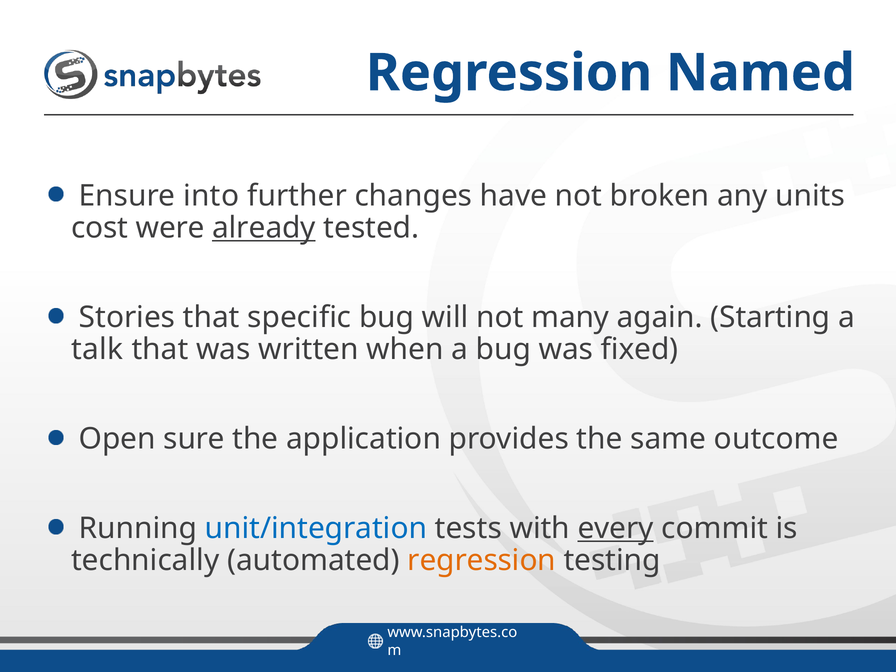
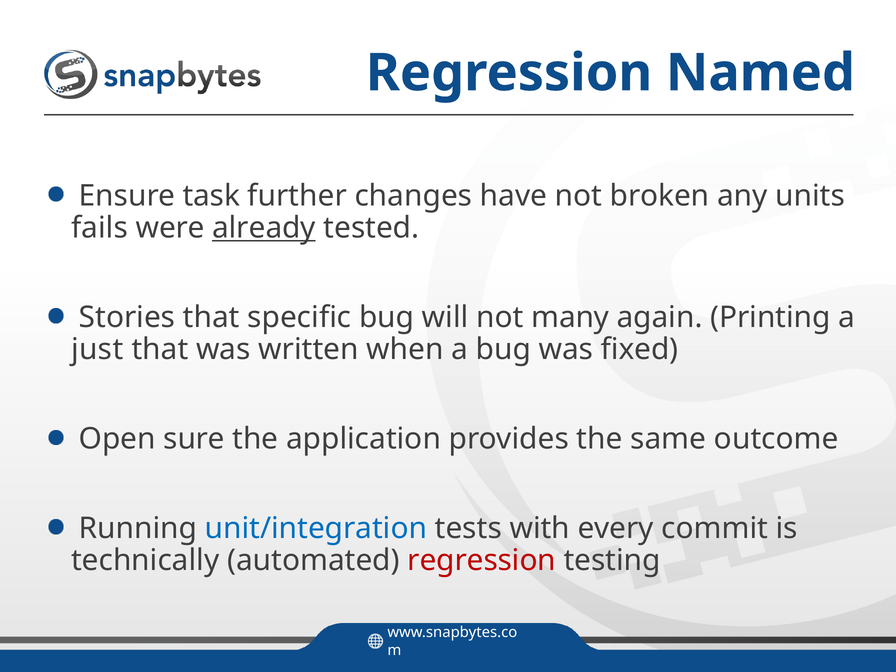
into: into -> task
cost: cost -> fails
Starting: Starting -> Printing
talk: talk -> just
every underline: present -> none
regression at (482, 561) colour: orange -> red
